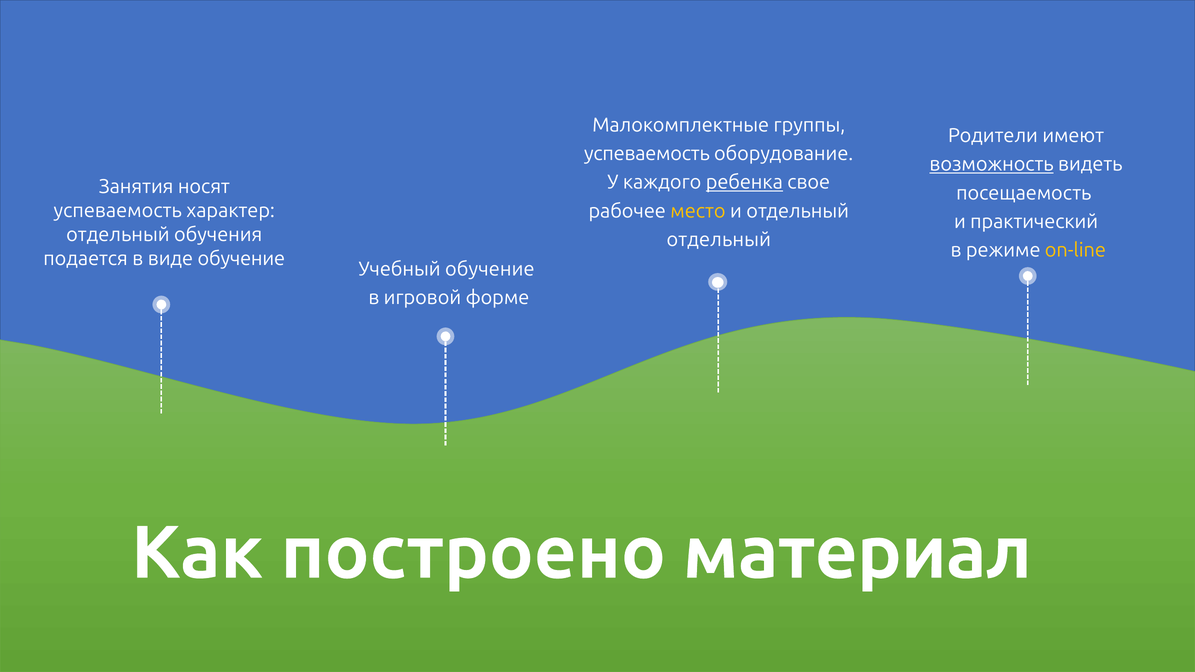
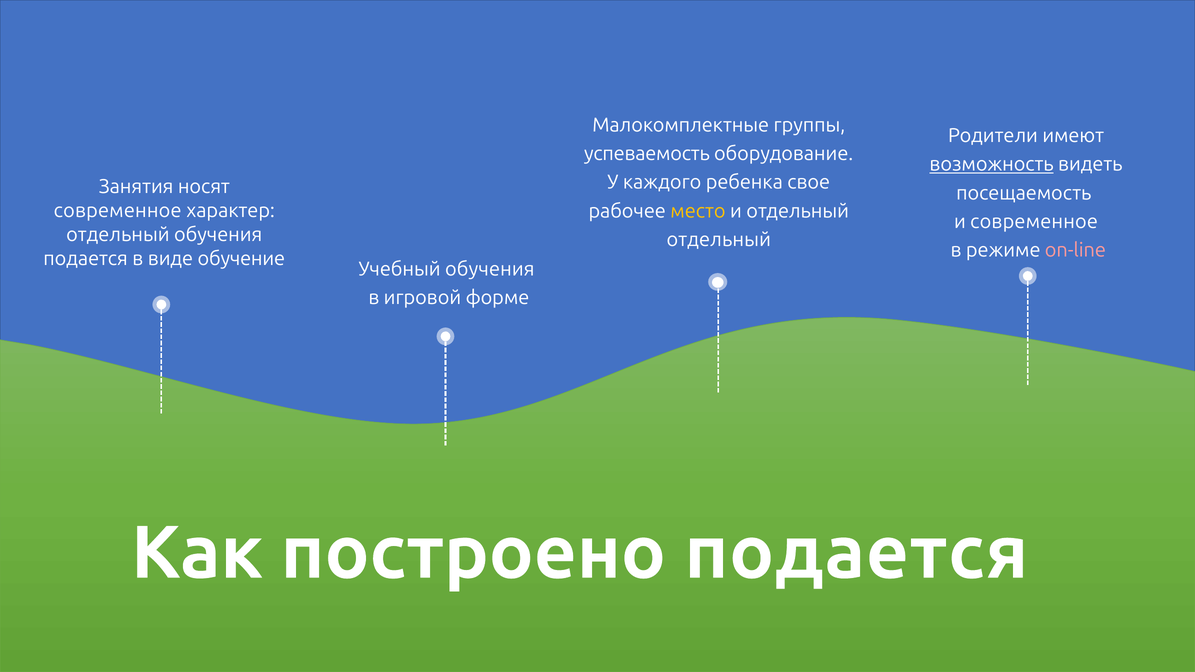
ребенка underline: present -> none
успеваемость at (118, 211): успеваемость -> современное
и практический: практический -> современное
on-line colour: yellow -> pink
Учебный обучение: обучение -> обучения
построено материал: материал -> подается
